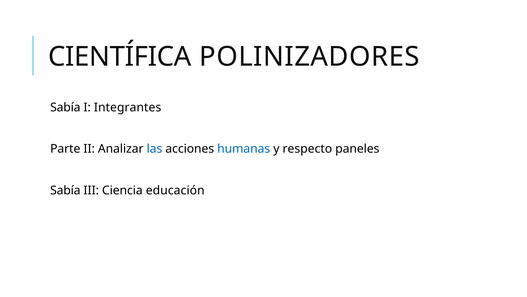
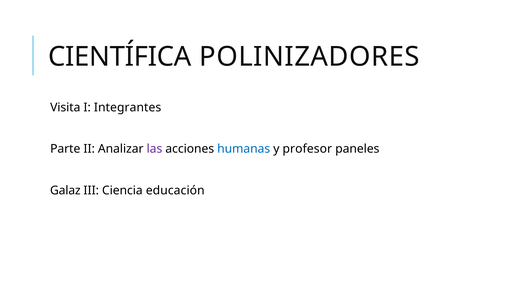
Sabía at (65, 107): Sabía -> Visita
las colour: blue -> purple
respecto: respecto -> profesor
Sabía at (65, 190): Sabía -> Galaz
